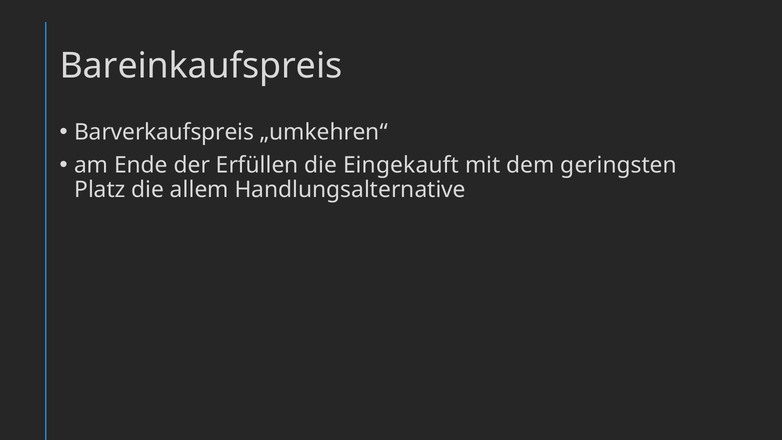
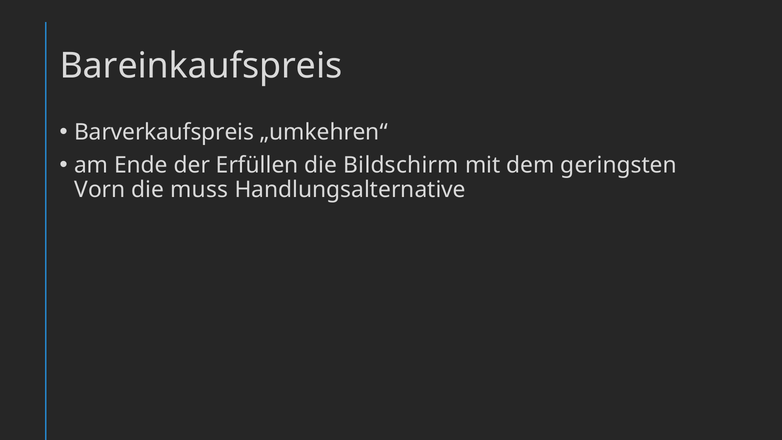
Eingekauft: Eingekauft -> Bildschirm
Platz: Platz -> Vorn
allem: allem -> muss
